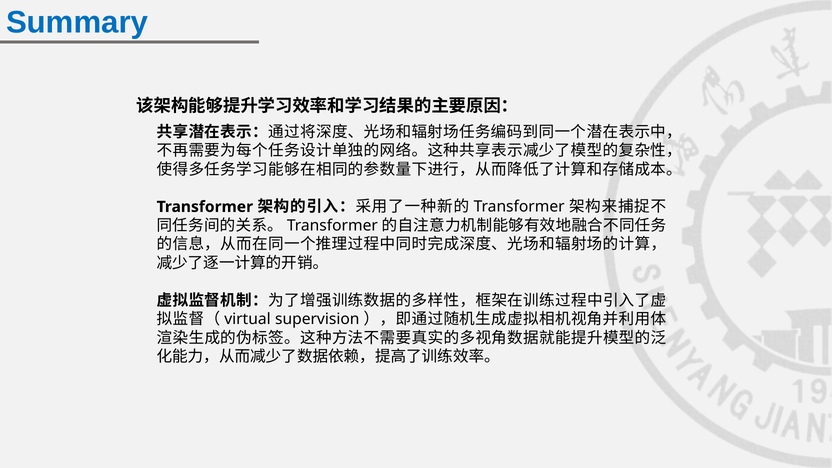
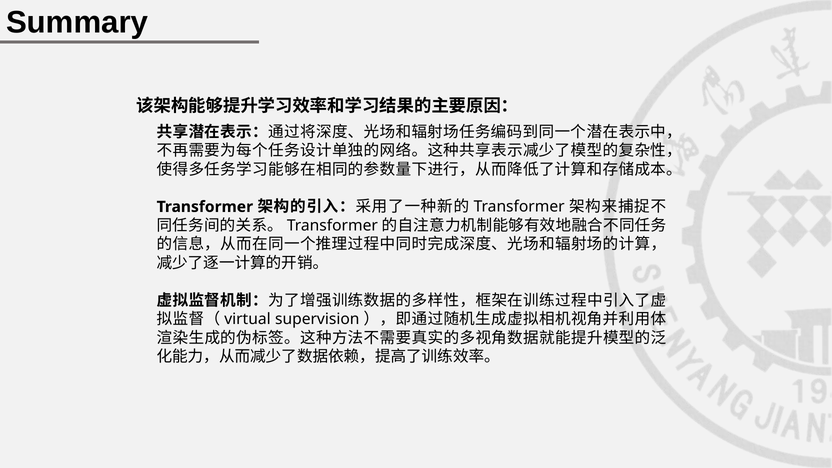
Summary colour: blue -> black
